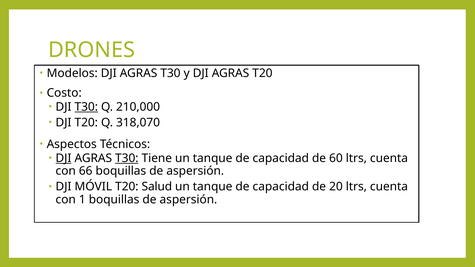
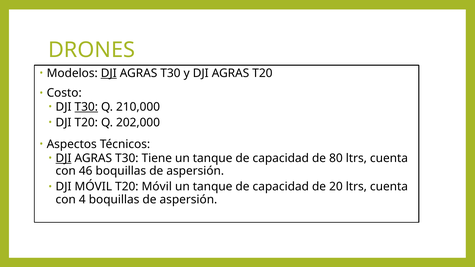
DJI at (109, 73) underline: none -> present
318,070: 318,070 -> 202,000
T30 at (127, 158) underline: present -> none
60: 60 -> 80
66: 66 -> 46
T20 Salud: Salud -> Móvil
1: 1 -> 4
